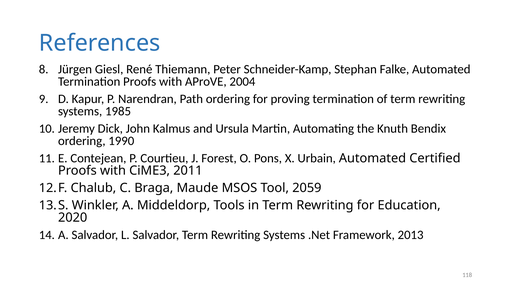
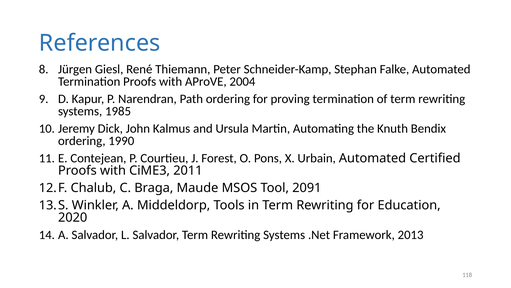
2059: 2059 -> 2091
